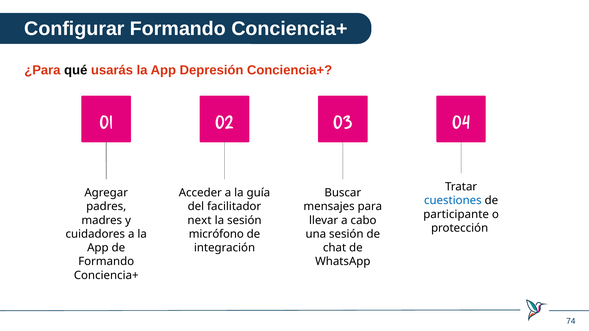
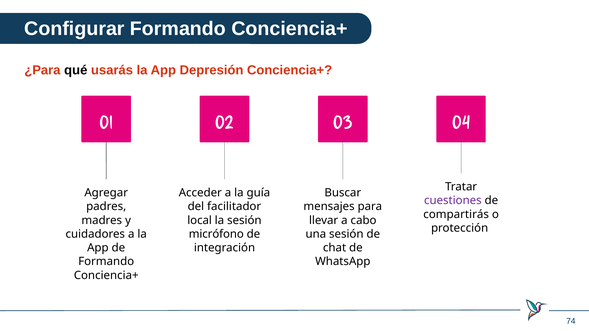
cuestiones colour: blue -> purple
participante: participante -> compartirás
next: next -> local
